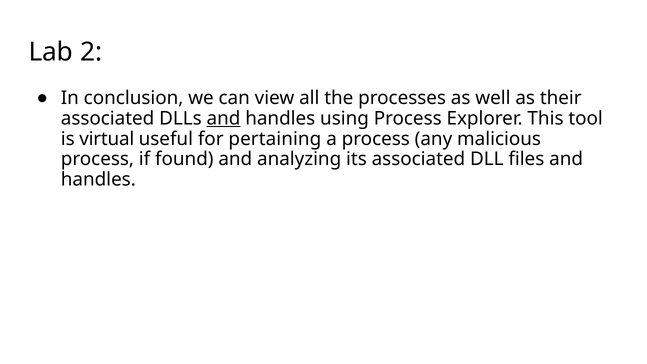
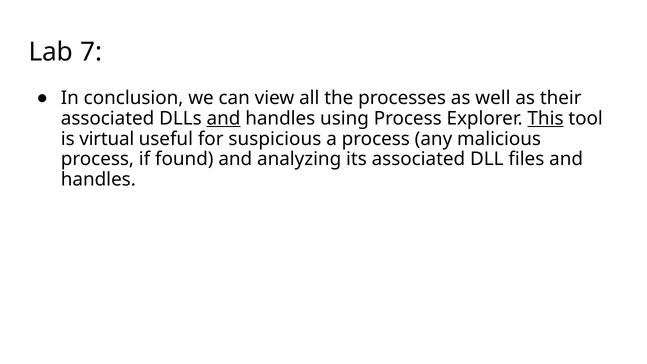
2: 2 -> 7
This underline: none -> present
pertaining: pertaining -> suspicious
